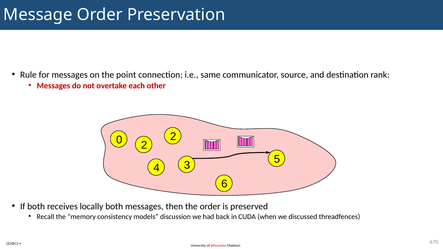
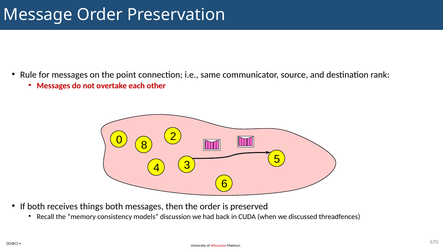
0 2: 2 -> 8
locally: locally -> things
